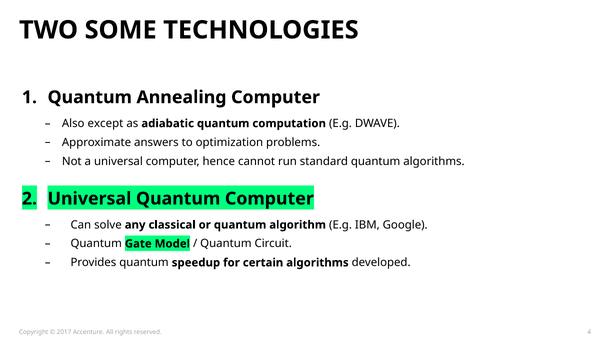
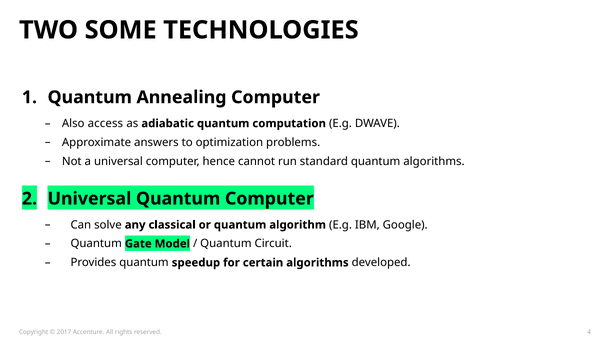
except: except -> access
